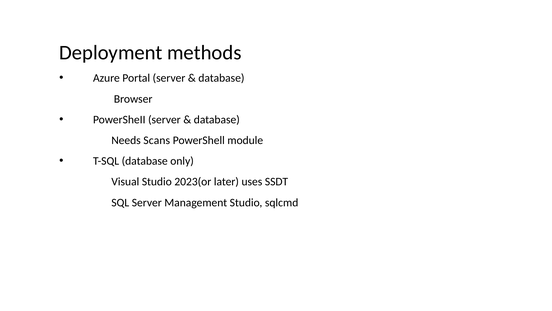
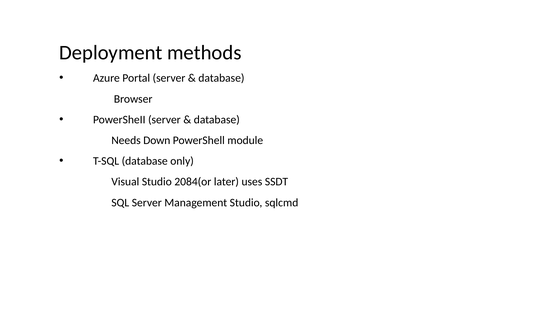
Scans: Scans -> Down
2023(or: 2023(or -> 2084(or
